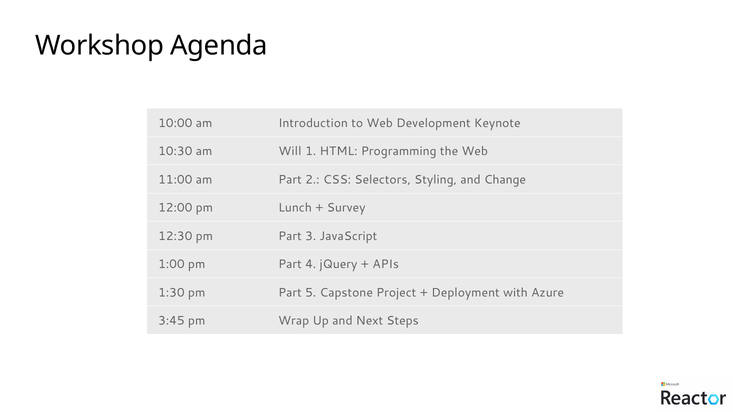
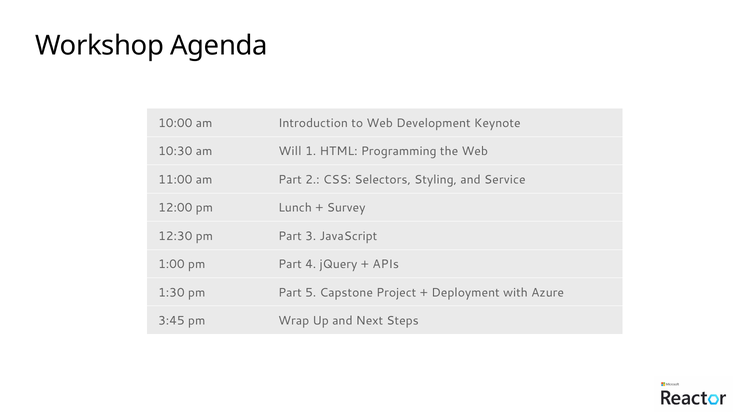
Change: Change -> Service
